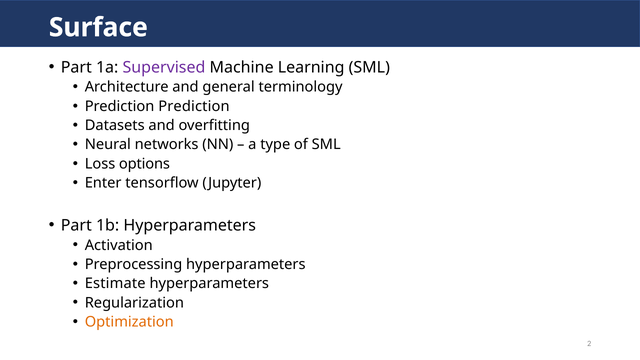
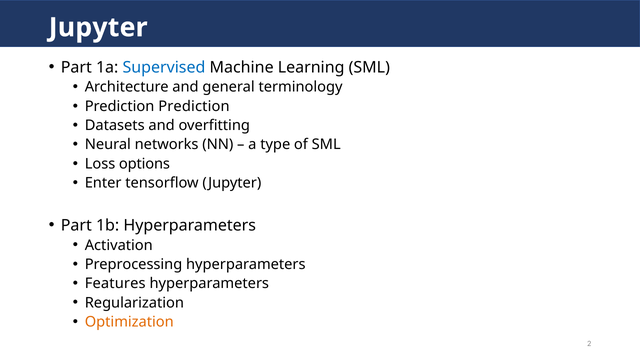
Surface at (98, 27): Surface -> Jupyter
Supervised colour: purple -> blue
Estimate: Estimate -> Features
